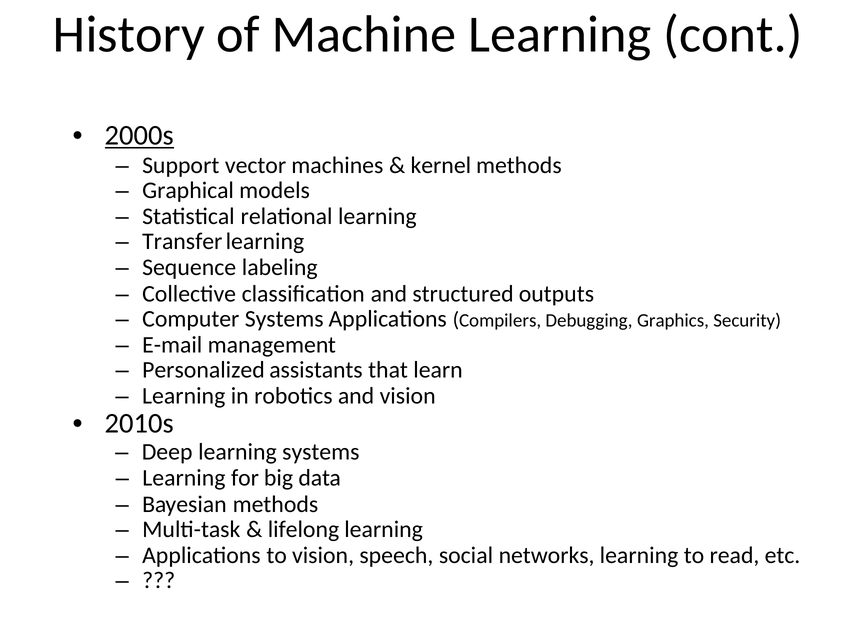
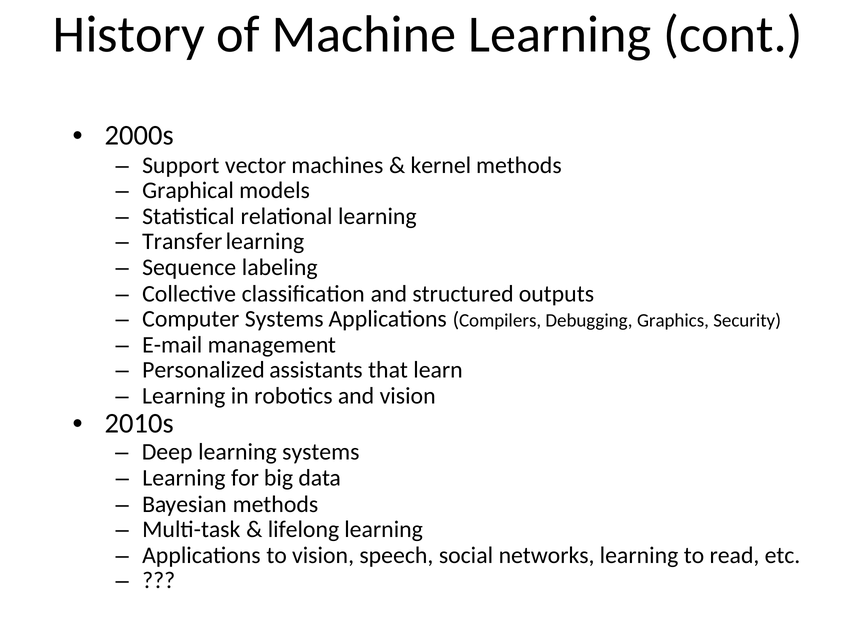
2000s underline: present -> none
